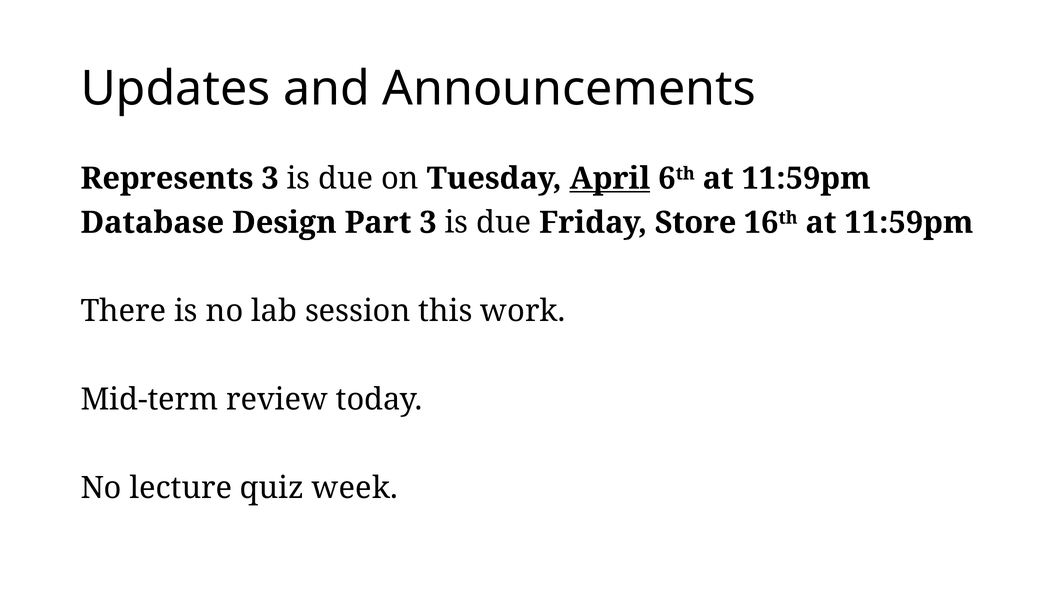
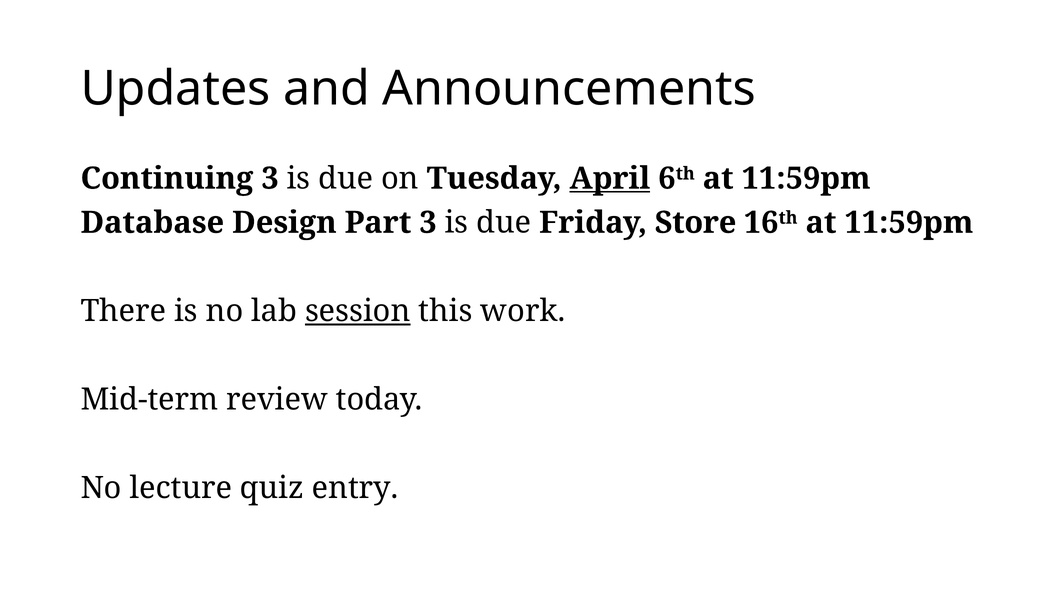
Represents: Represents -> Continuing
session underline: none -> present
week: week -> entry
